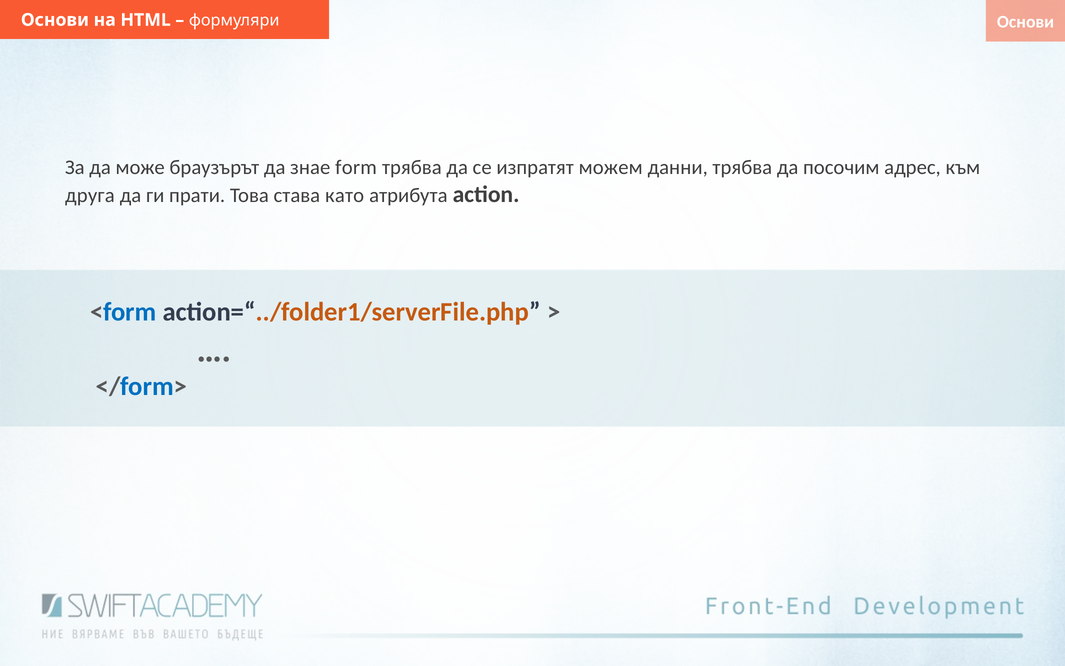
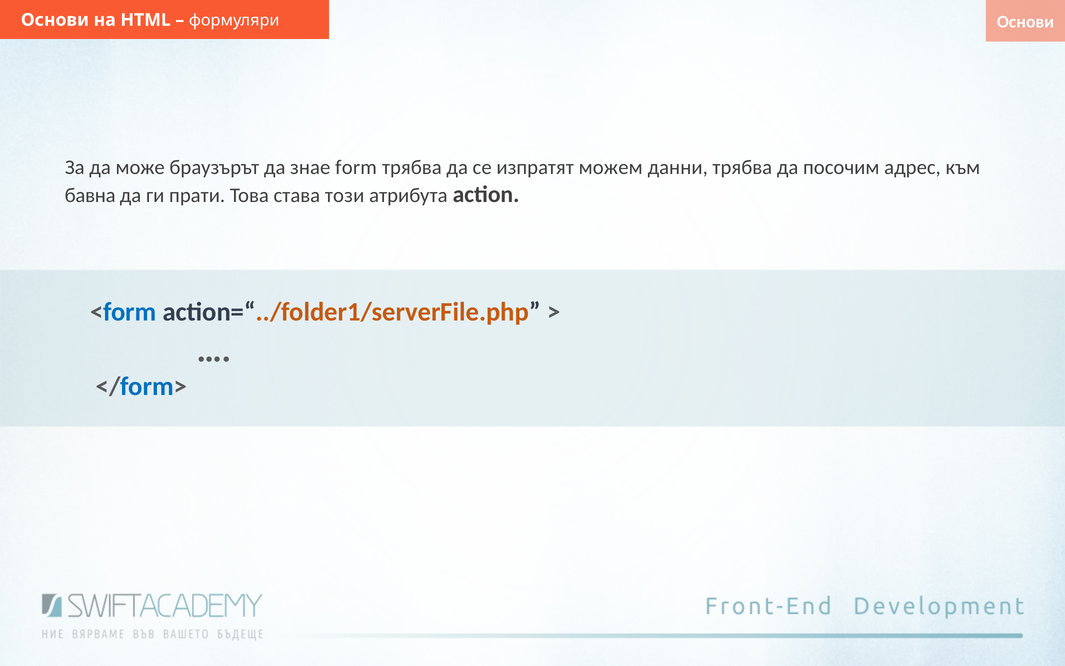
друга: друга -> бавна
като: като -> този
